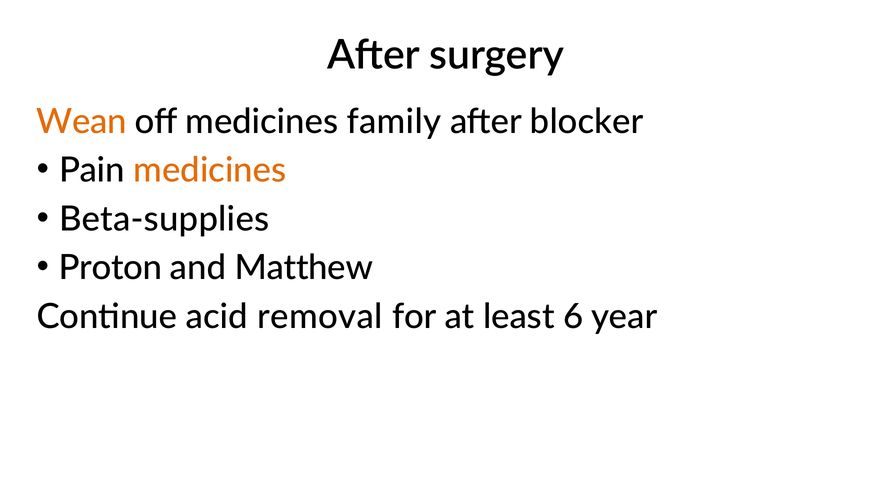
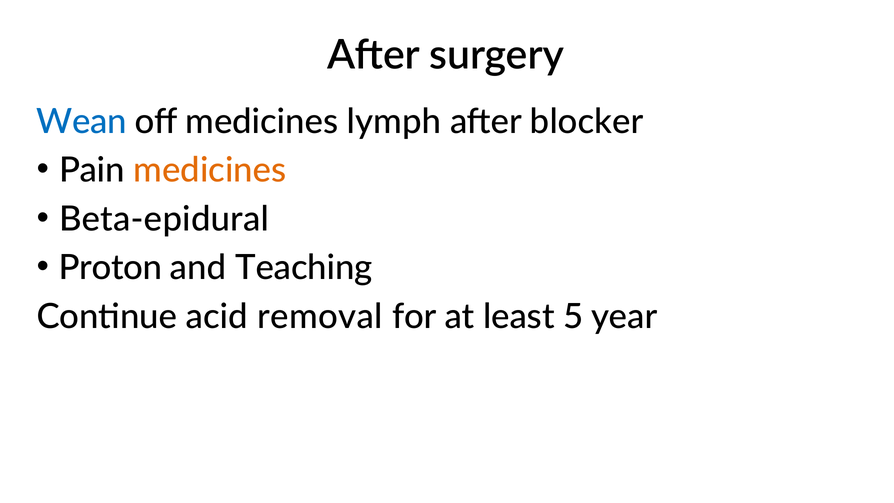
Wean colour: orange -> blue
family: family -> lymph
Beta-supplies: Beta-supplies -> Beta-epidural
Matthew: Matthew -> Teaching
6: 6 -> 5
